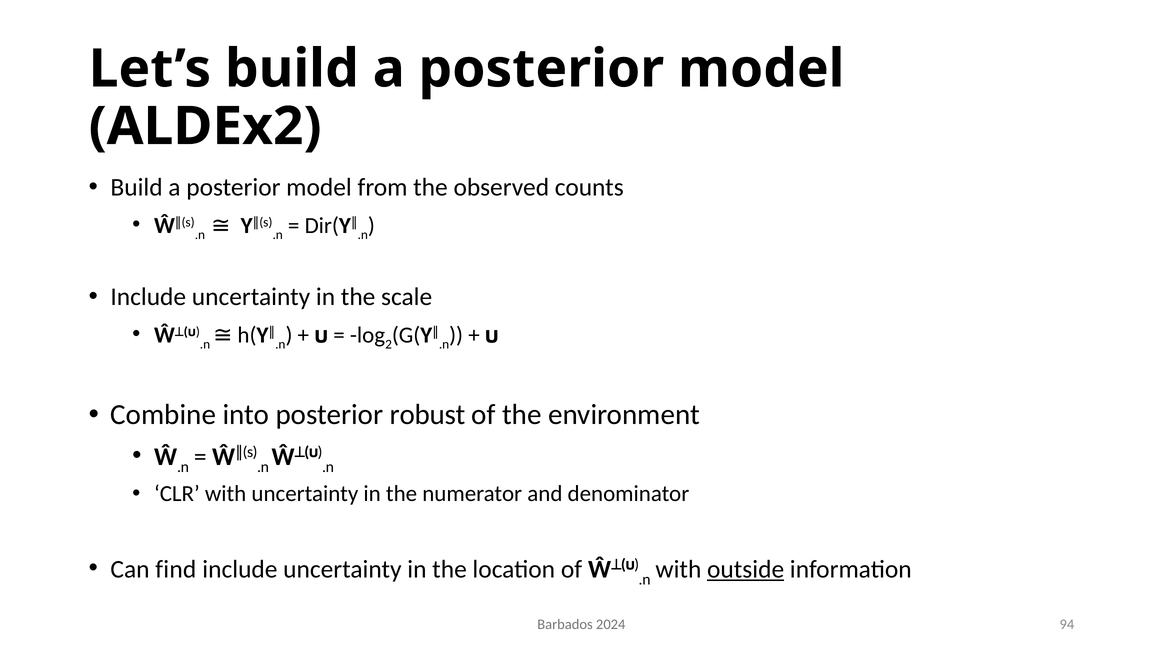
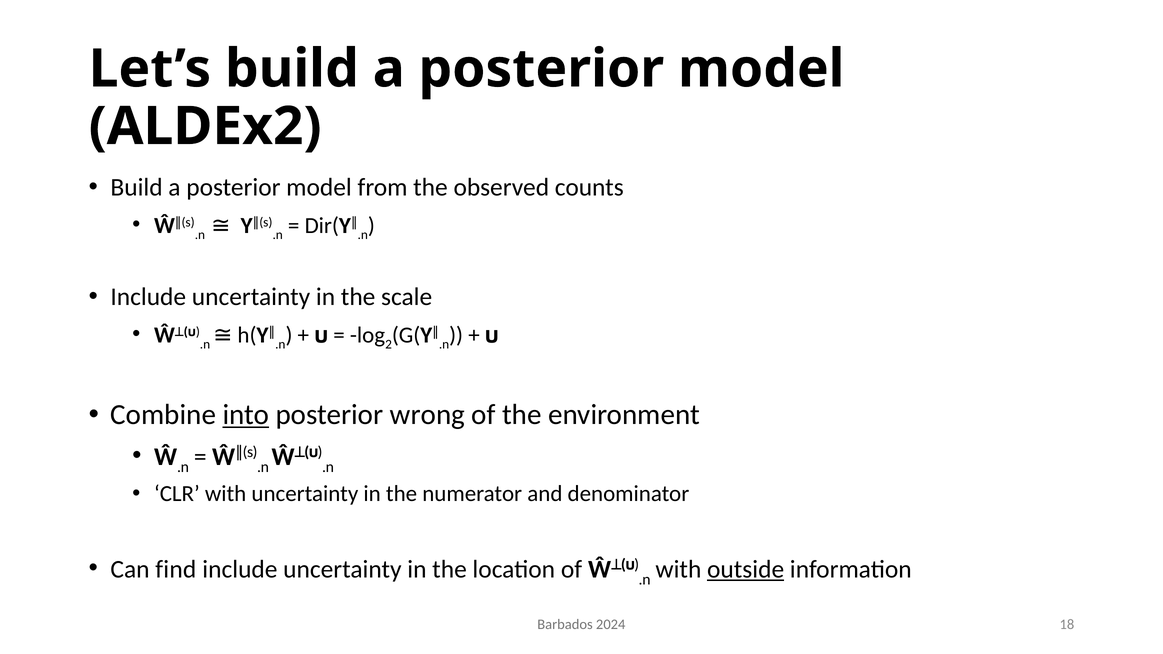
into underline: none -> present
robust: robust -> wrong
94: 94 -> 18
